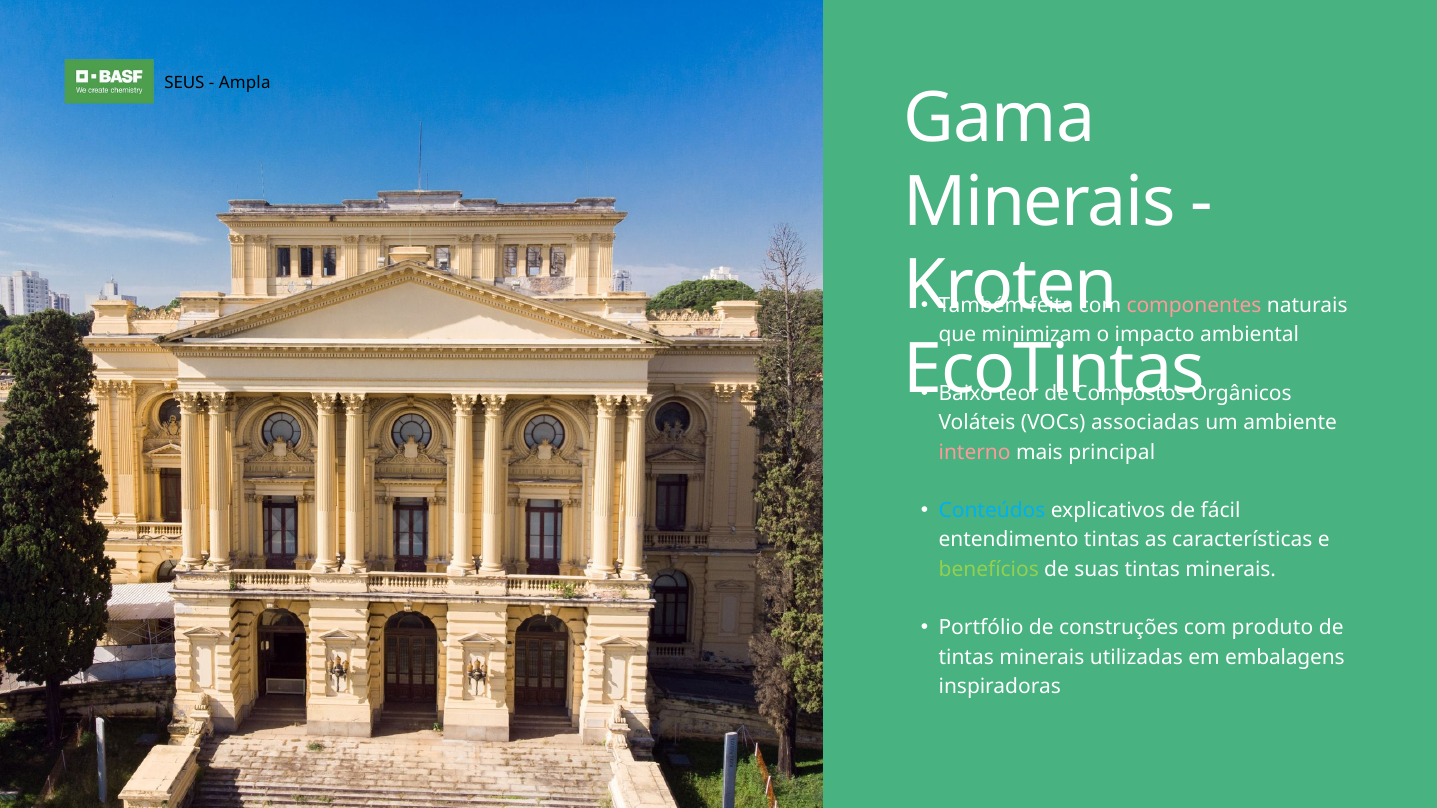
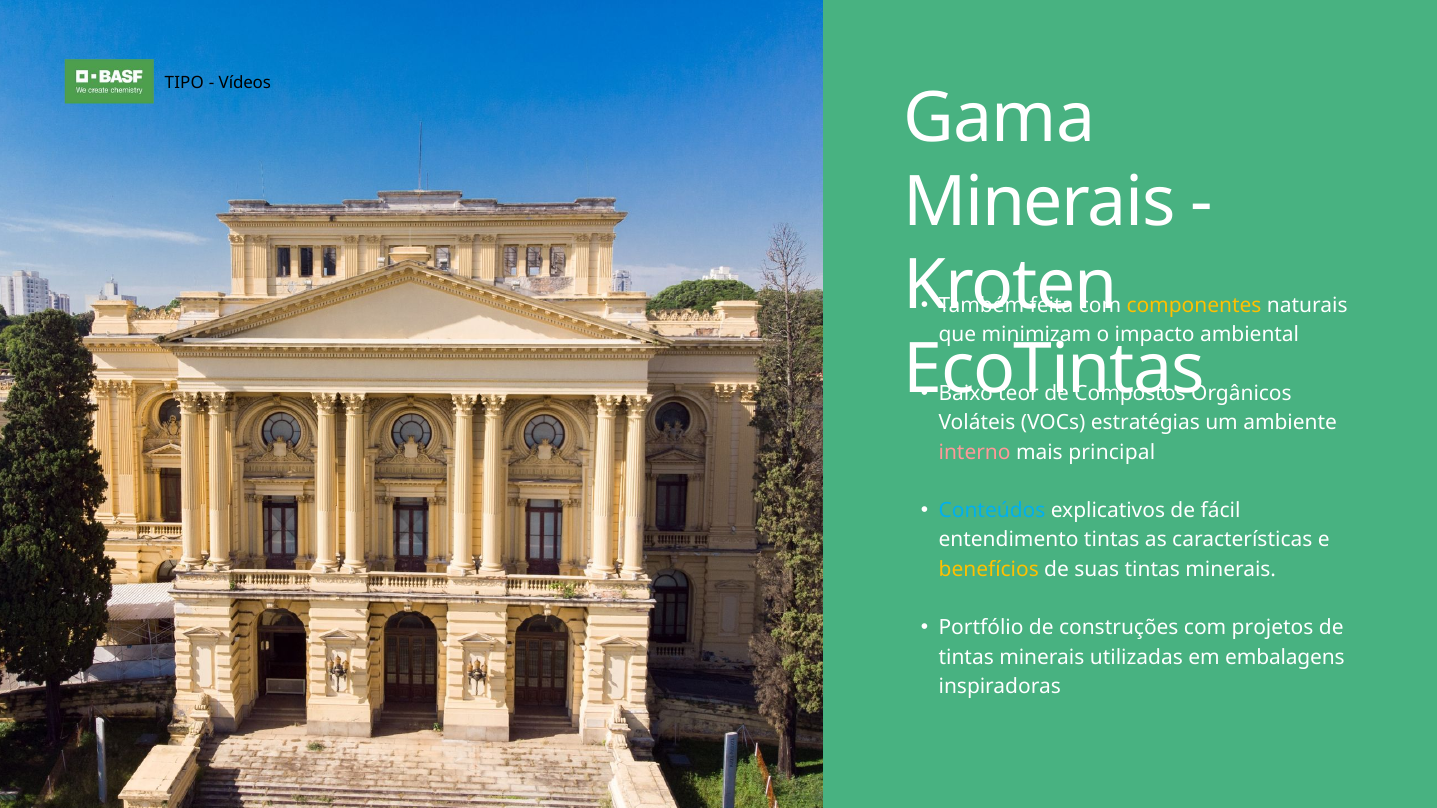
SEUS: SEUS -> TIPO
Ampla: Ampla -> Vídeos
componentes colour: pink -> yellow
associadas: associadas -> estratégias
benefícios colour: light green -> yellow
produto: produto -> projetos
